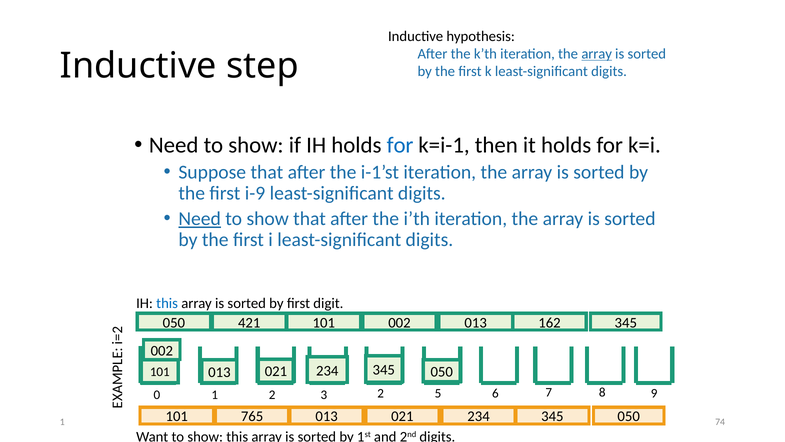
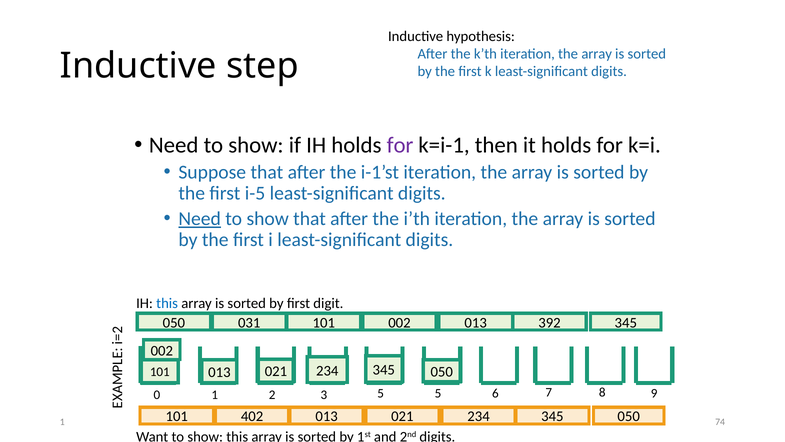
array at (597, 54) underline: present -> none
for at (400, 145) colour: blue -> purple
i-9: i-9 -> i-5
421: 421 -> 031
162: 162 -> 392
3 2: 2 -> 5
765: 765 -> 402
